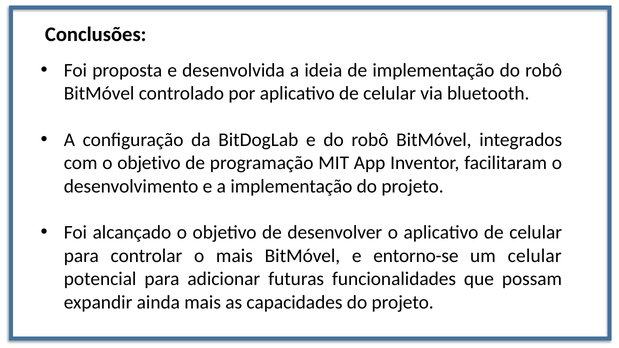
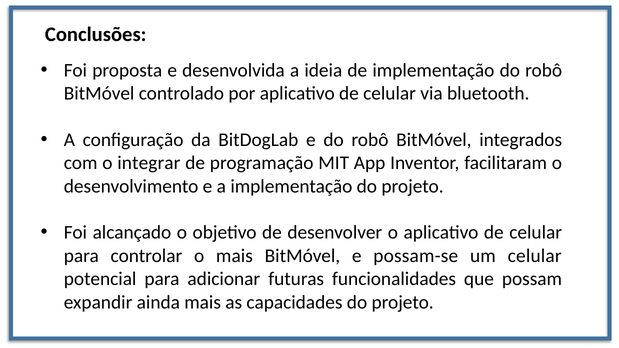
com o objetivo: objetivo -> integrar
entorno-se: entorno-se -> possam-se
